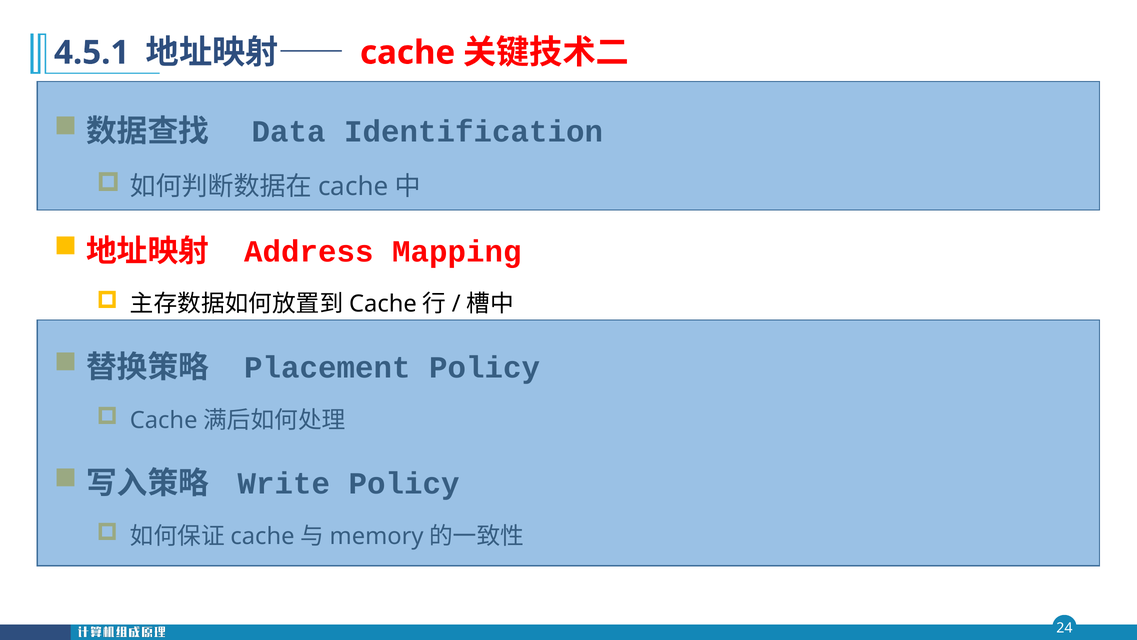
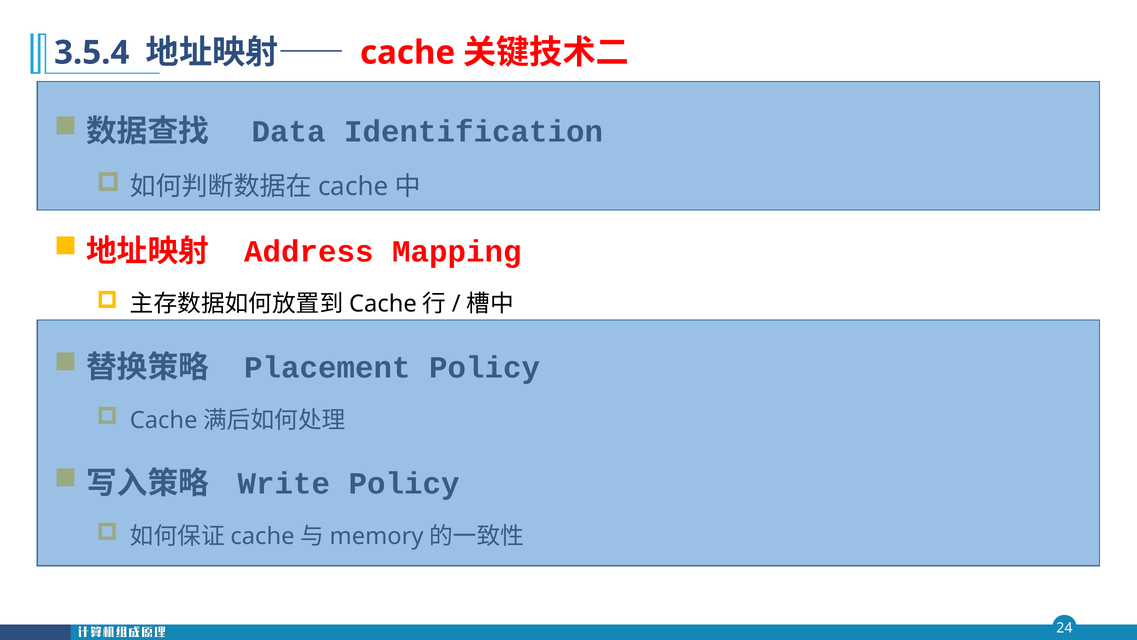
4.5.1: 4.5.1 -> 3.5.4
